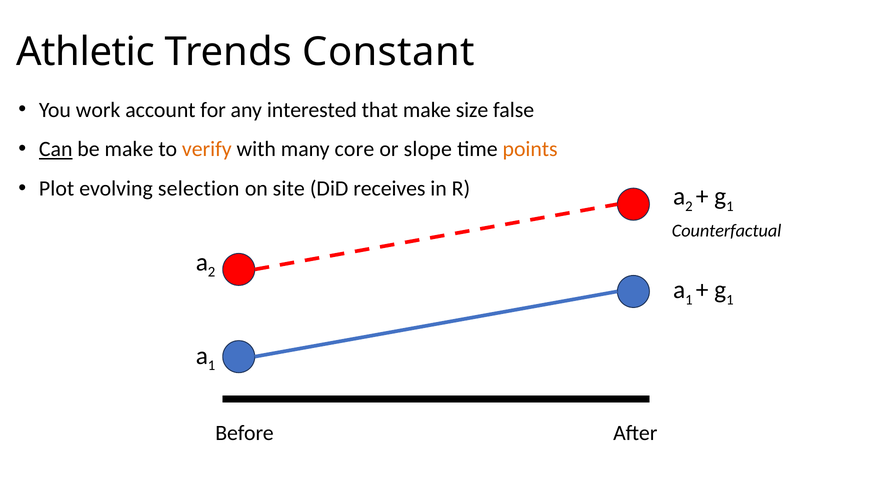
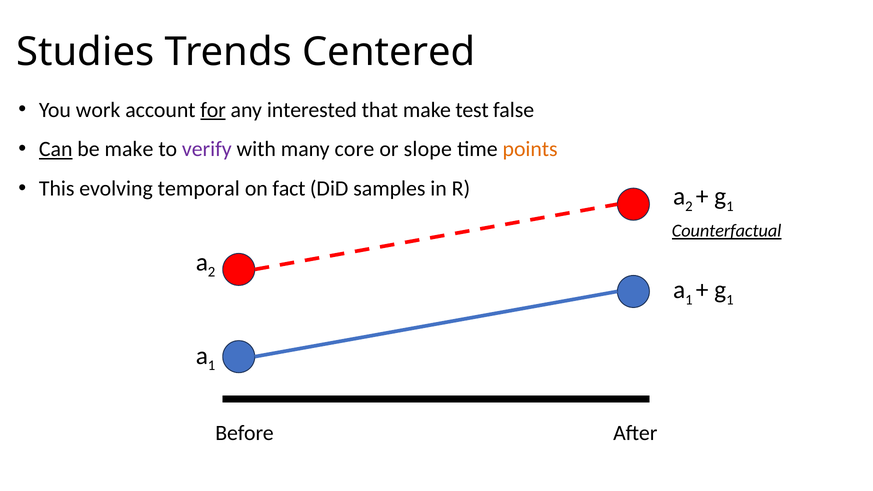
Athletic: Athletic -> Studies
Constant: Constant -> Centered
for underline: none -> present
size: size -> test
verify colour: orange -> purple
Plot: Plot -> This
selection: selection -> temporal
site: site -> fact
receives: receives -> samples
Counterfactual underline: none -> present
